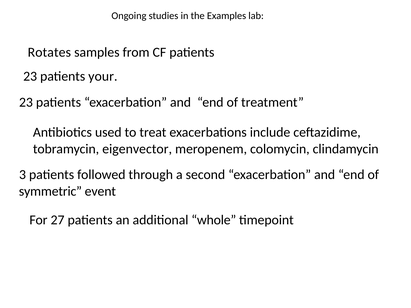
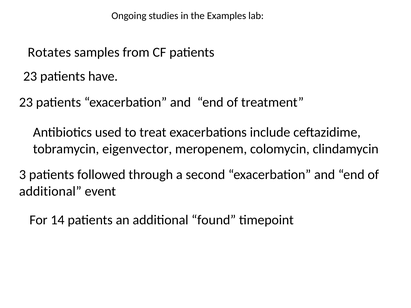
your: your -> have
symmetric at (50, 191): symmetric -> additional
27: 27 -> 14
whole: whole -> found
